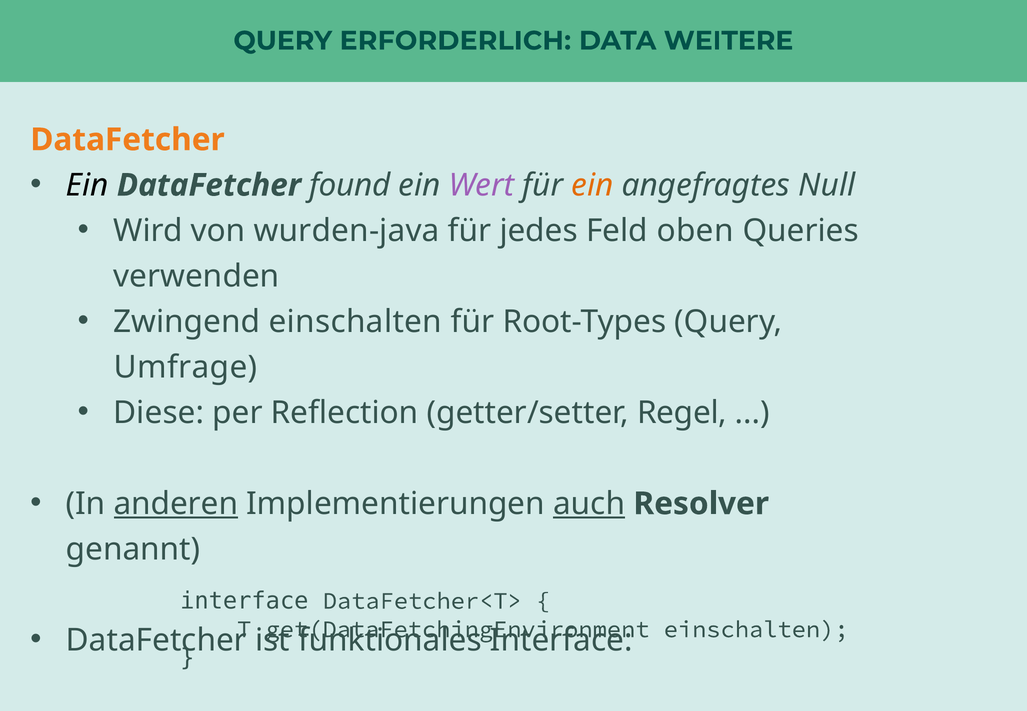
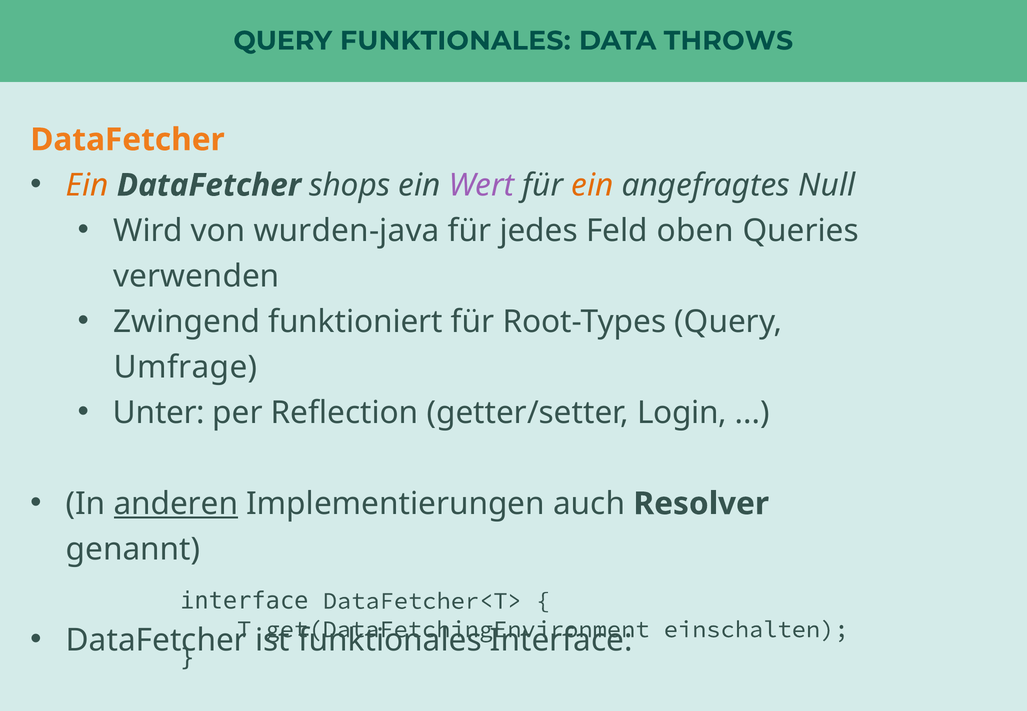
QUERY ERFORDERLICH: ERFORDERLICH -> FUNKTIONALES
WEITERE: WEITERE -> THROWS
Ein at (87, 185) colour: black -> orange
found: found -> shops
Zwingend einschalten: einschalten -> funktioniert
Diese: Diese -> Unter
Regel: Regel -> Login
auch underline: present -> none
